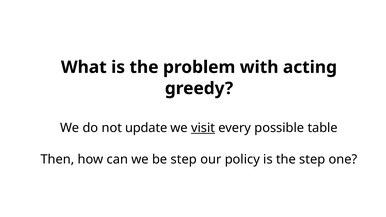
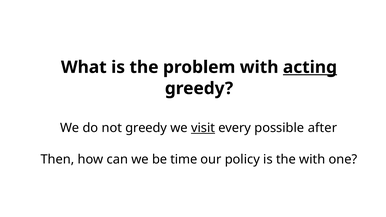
acting underline: none -> present
not update: update -> greedy
table: table -> after
be step: step -> time
the step: step -> with
